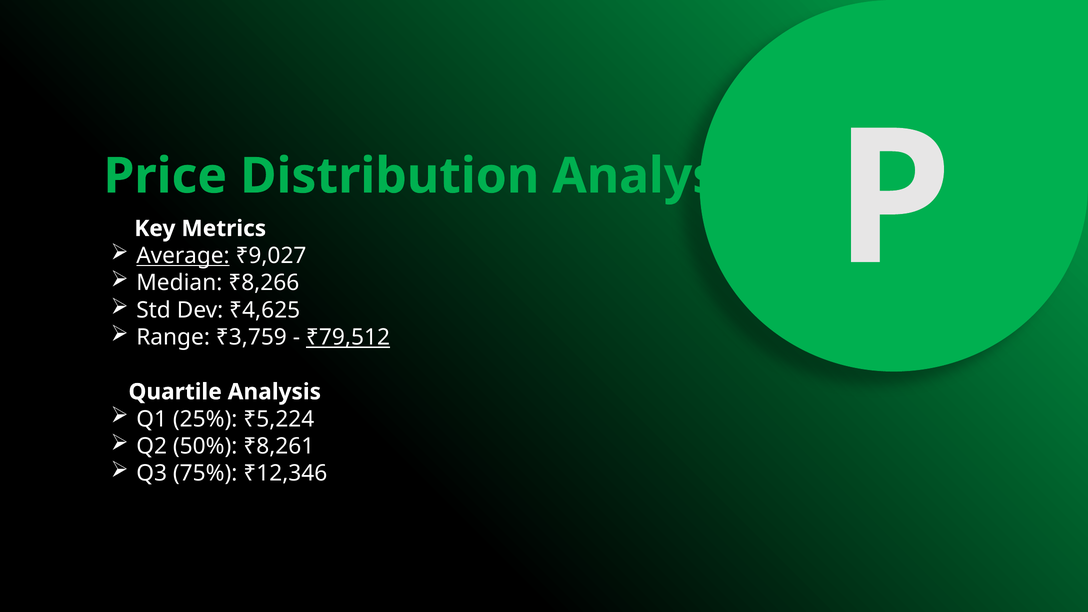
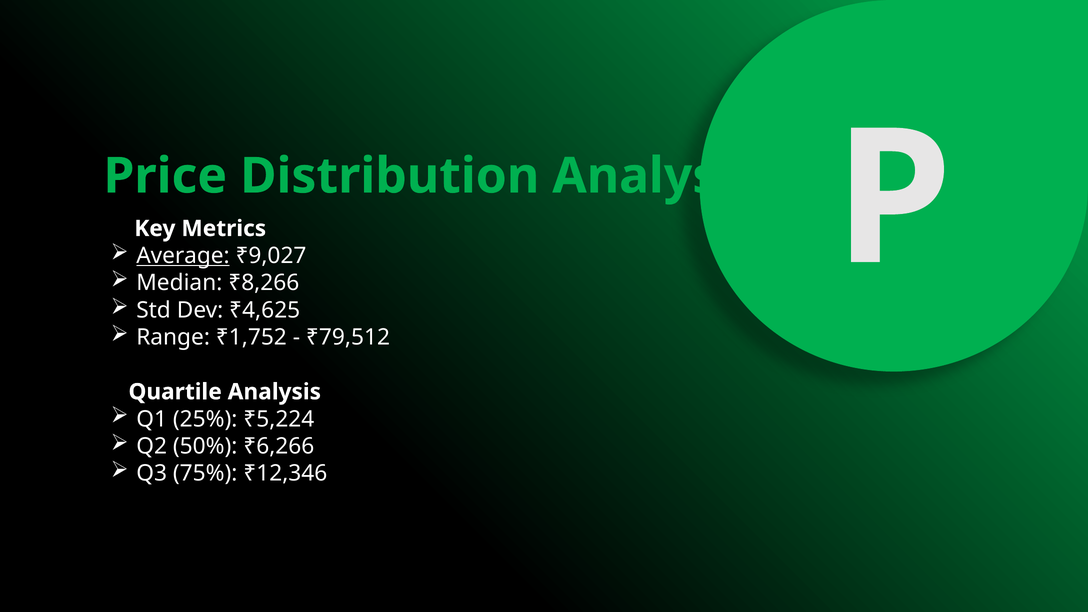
₹3,759: ₹3,759 -> ₹1,752
₹79,512 underline: present -> none
₹8,261: ₹8,261 -> ₹6,266
